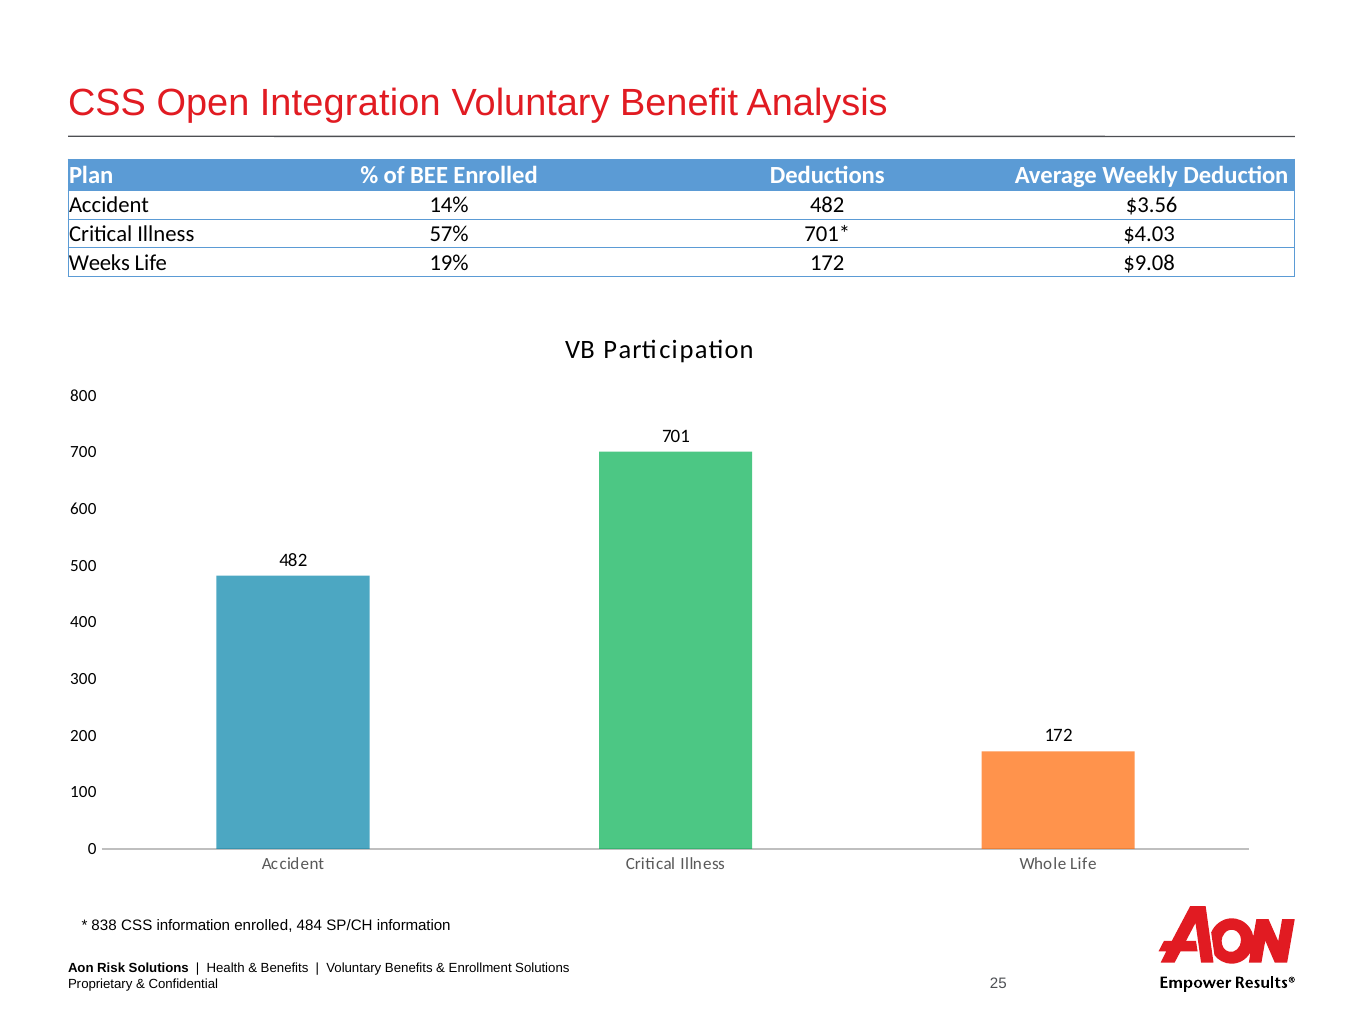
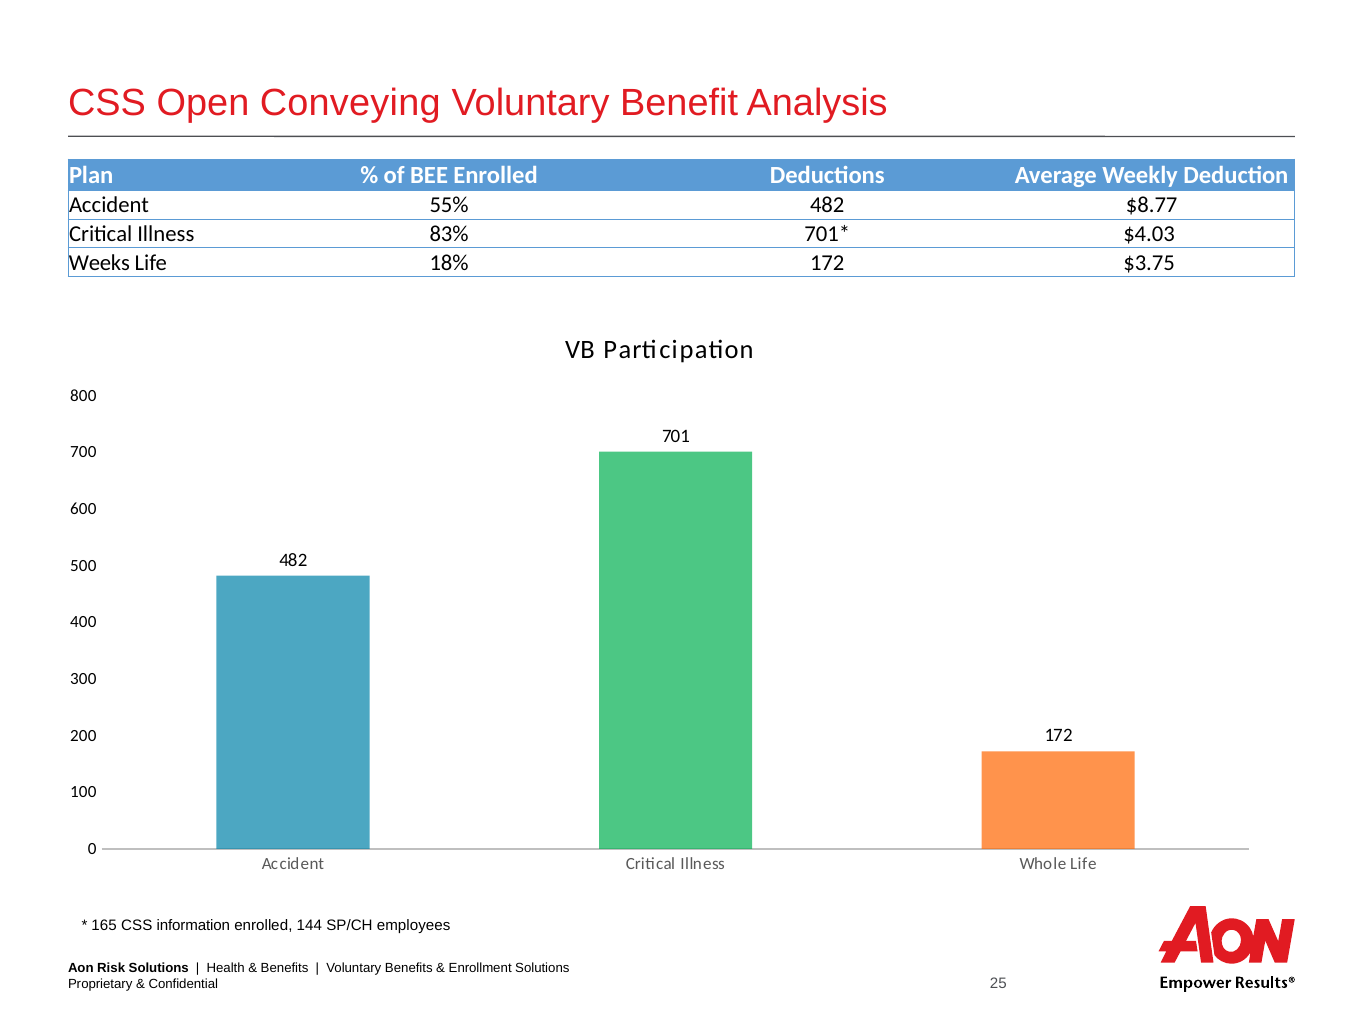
Integration: Integration -> Conveying
14%: 14% -> 55%
$3.56: $3.56 -> $8.77
57%: 57% -> 83%
19%: 19% -> 18%
$9.08: $9.08 -> $3.75
838: 838 -> 165
484: 484 -> 144
SP/CH information: information -> employees
